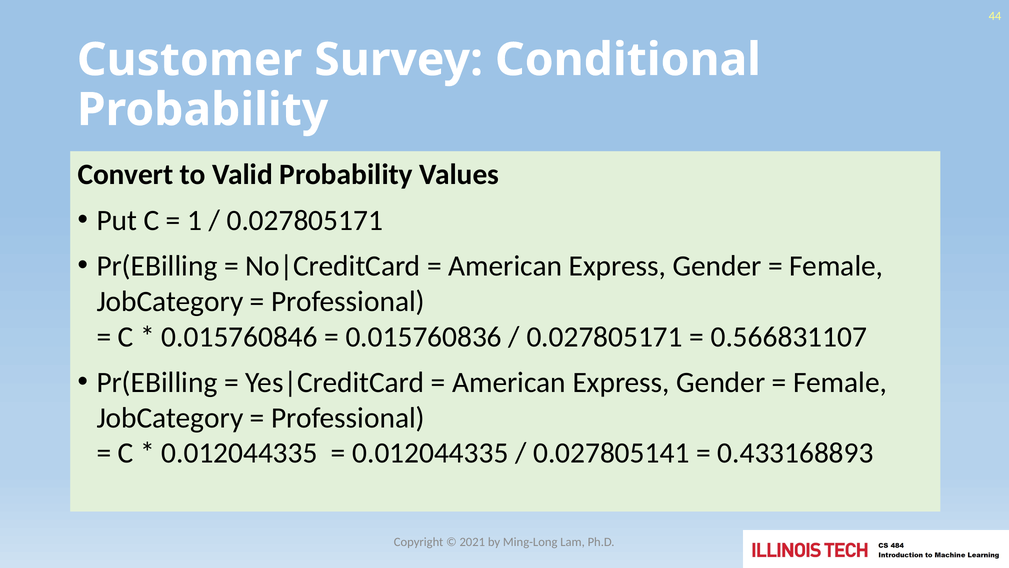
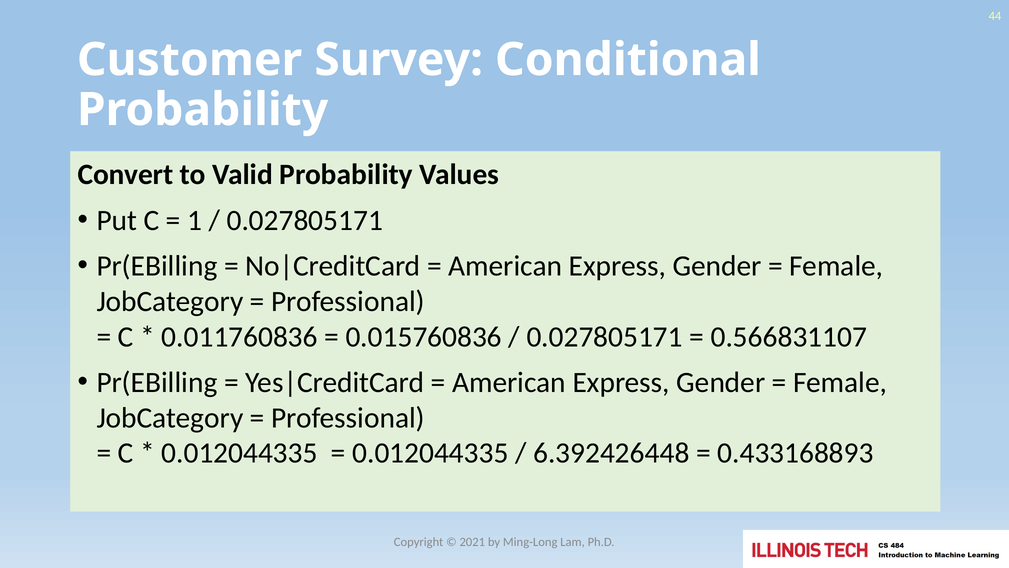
0.015760846: 0.015760846 -> 0.011760836
0.027805141: 0.027805141 -> 6.392426448
